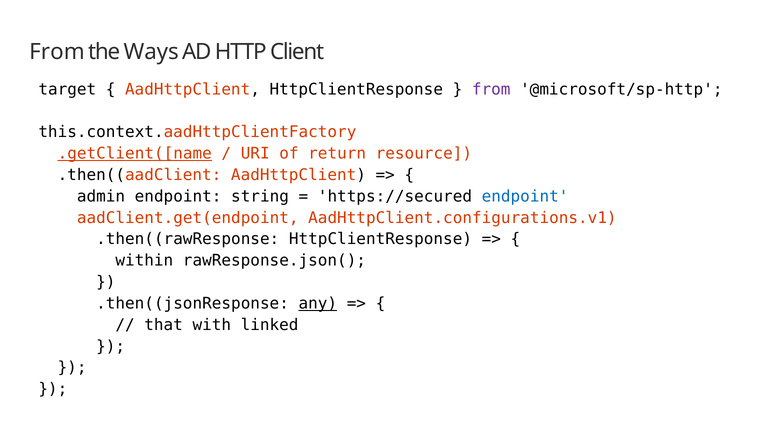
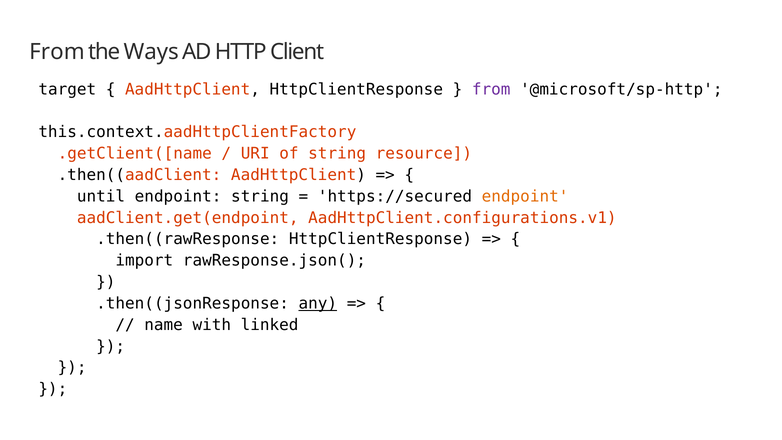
.getClient([name underline: present -> none
of return: return -> string
admin: admin -> until
endpoint at (525, 196) colour: blue -> orange
within: within -> import
that: that -> name
